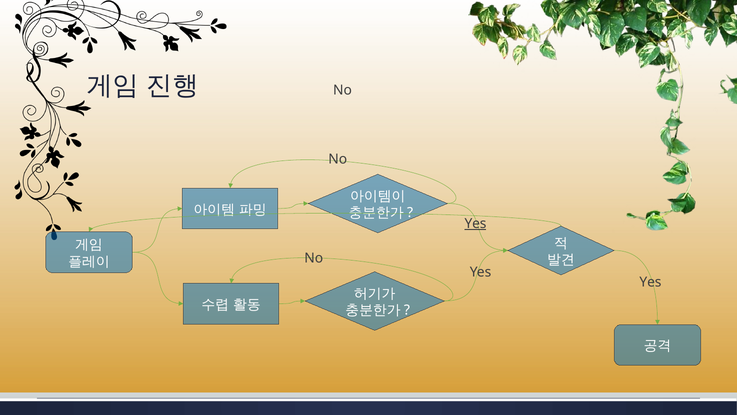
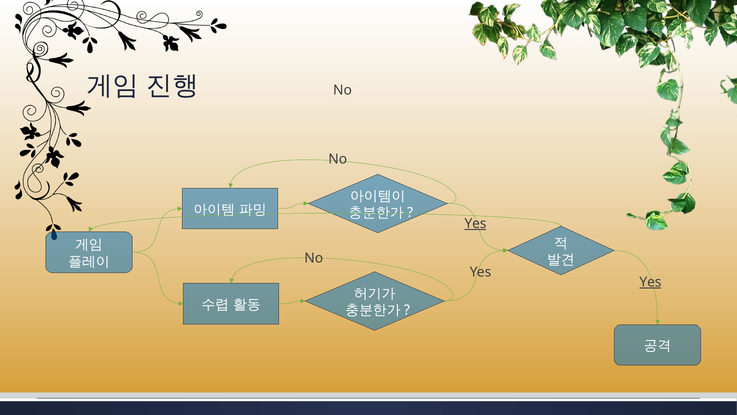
Yes at (650, 282) underline: none -> present
